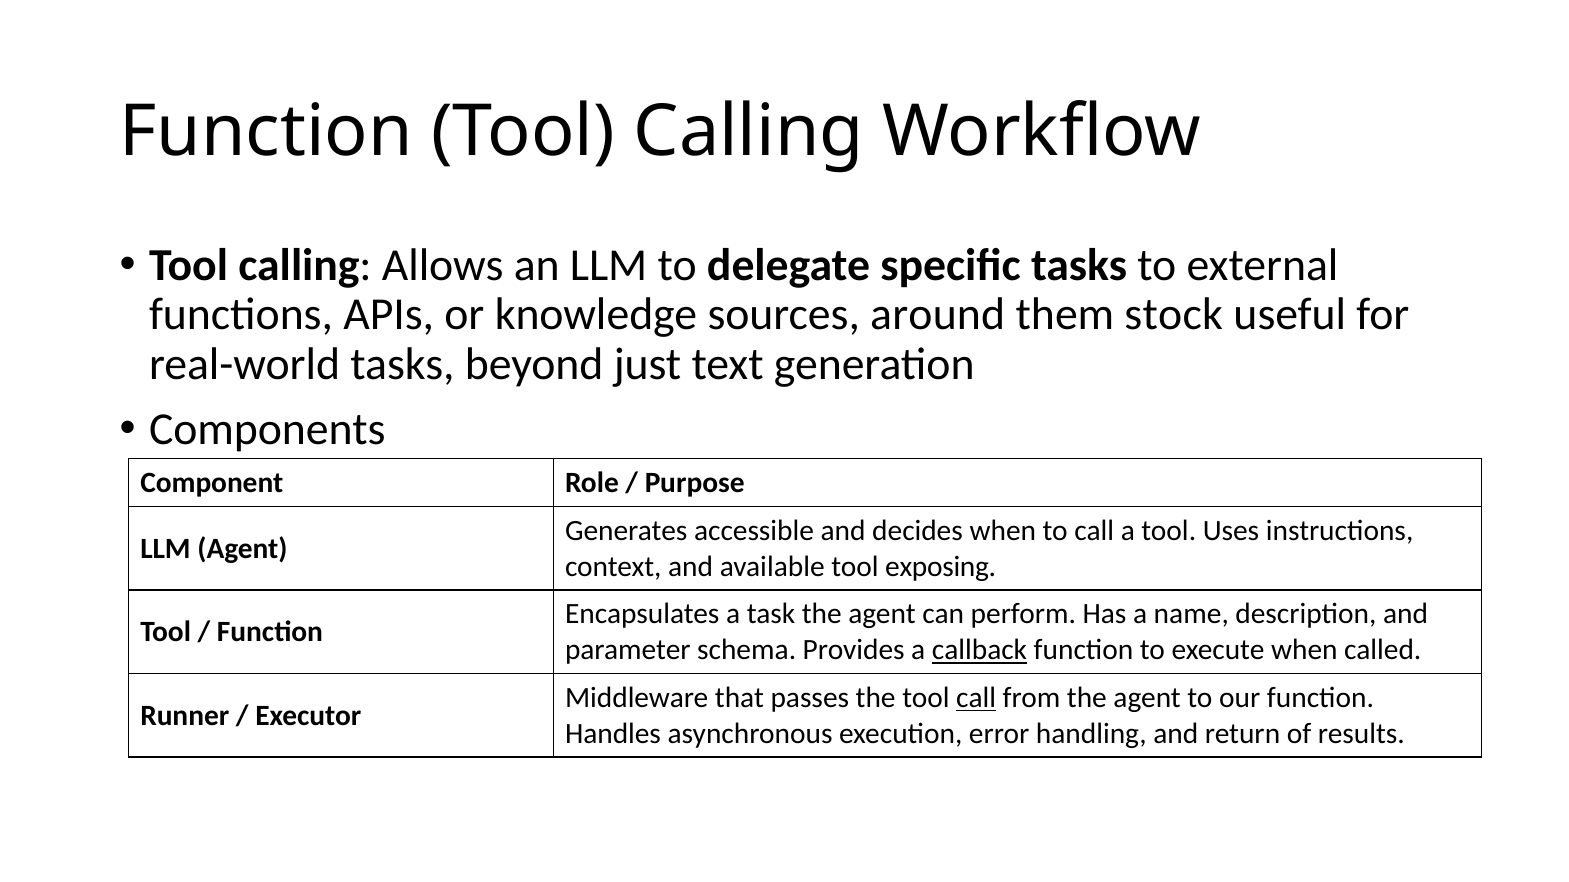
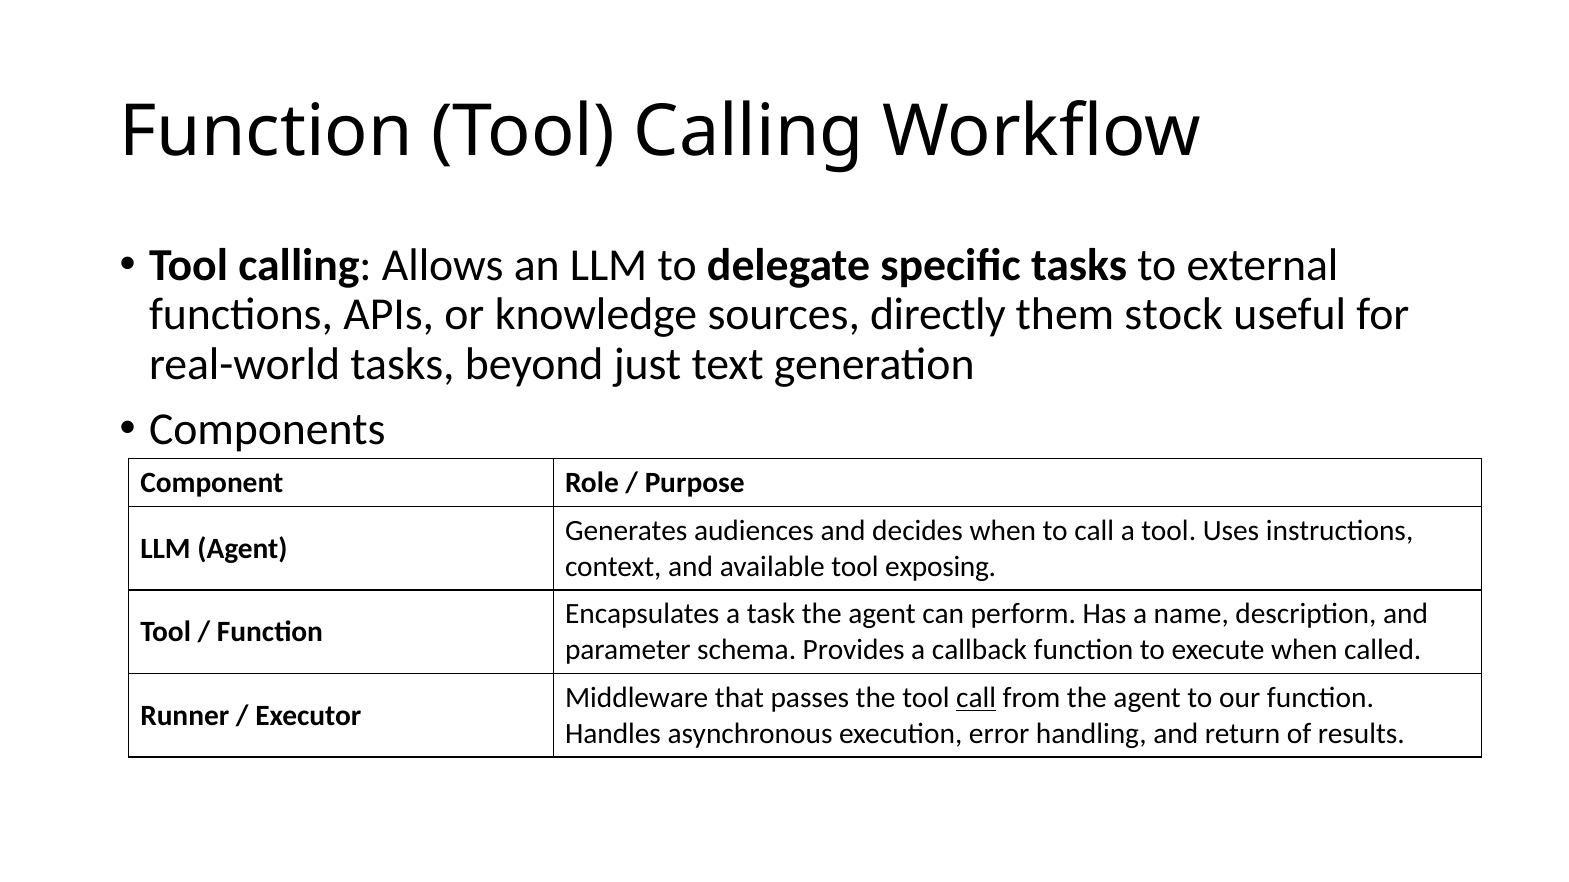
around: around -> directly
accessible: accessible -> audiences
callback underline: present -> none
